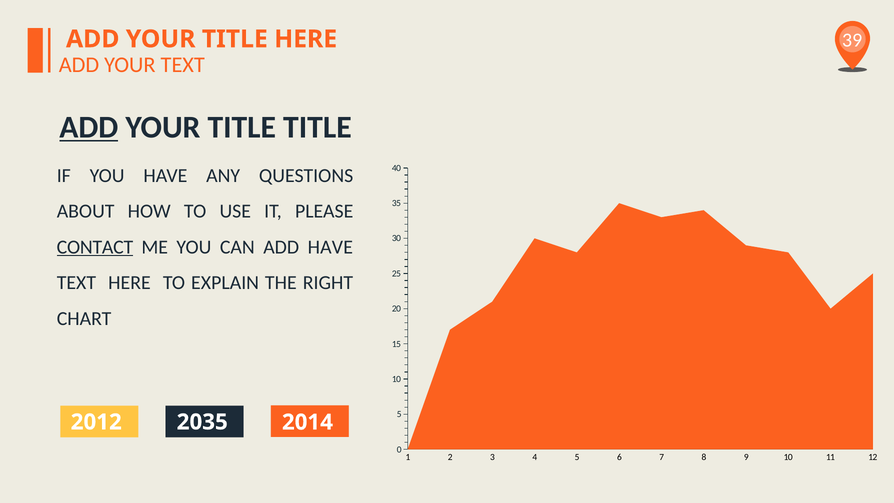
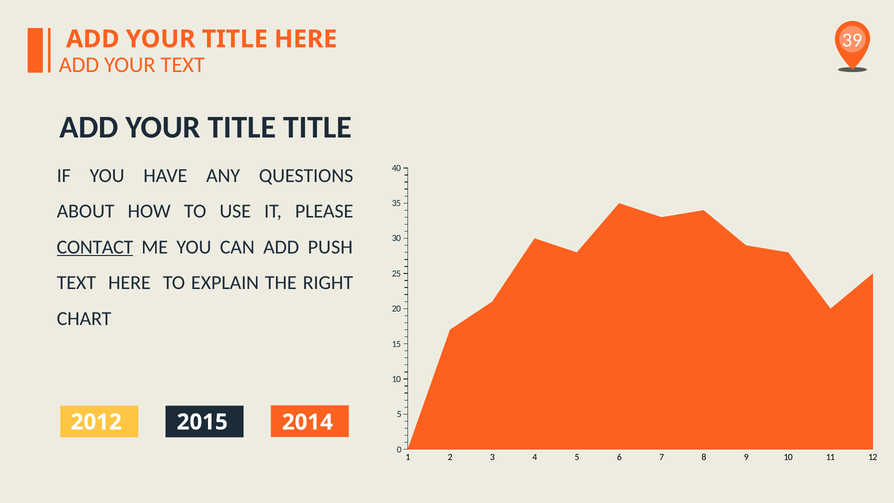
ADD at (89, 127) underline: present -> none
ADD HAVE: HAVE -> PUSH
2035: 2035 -> 2015
